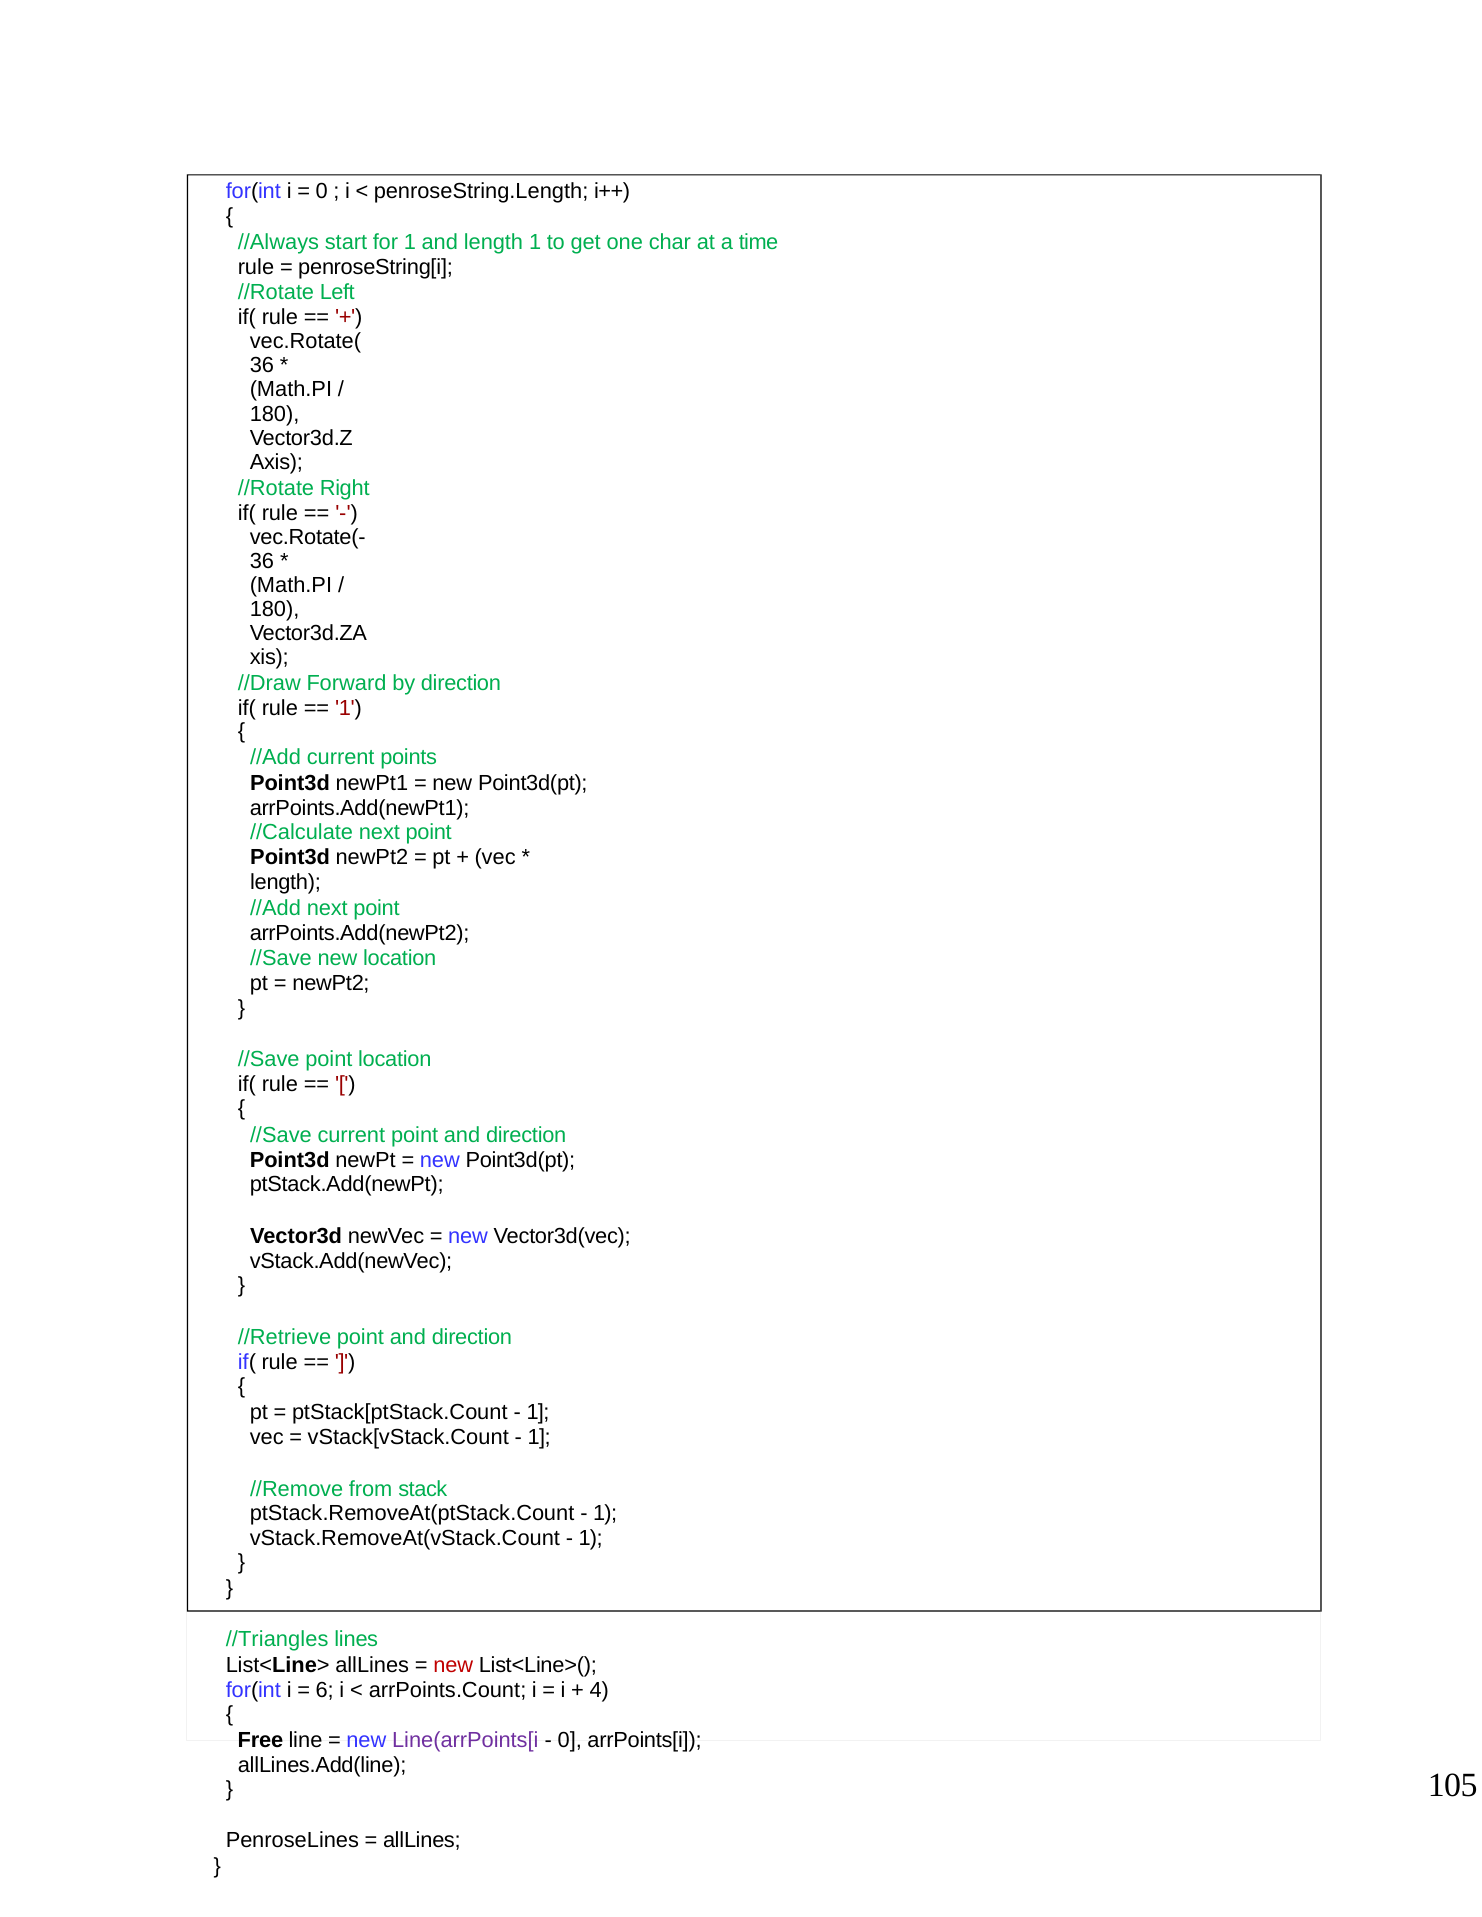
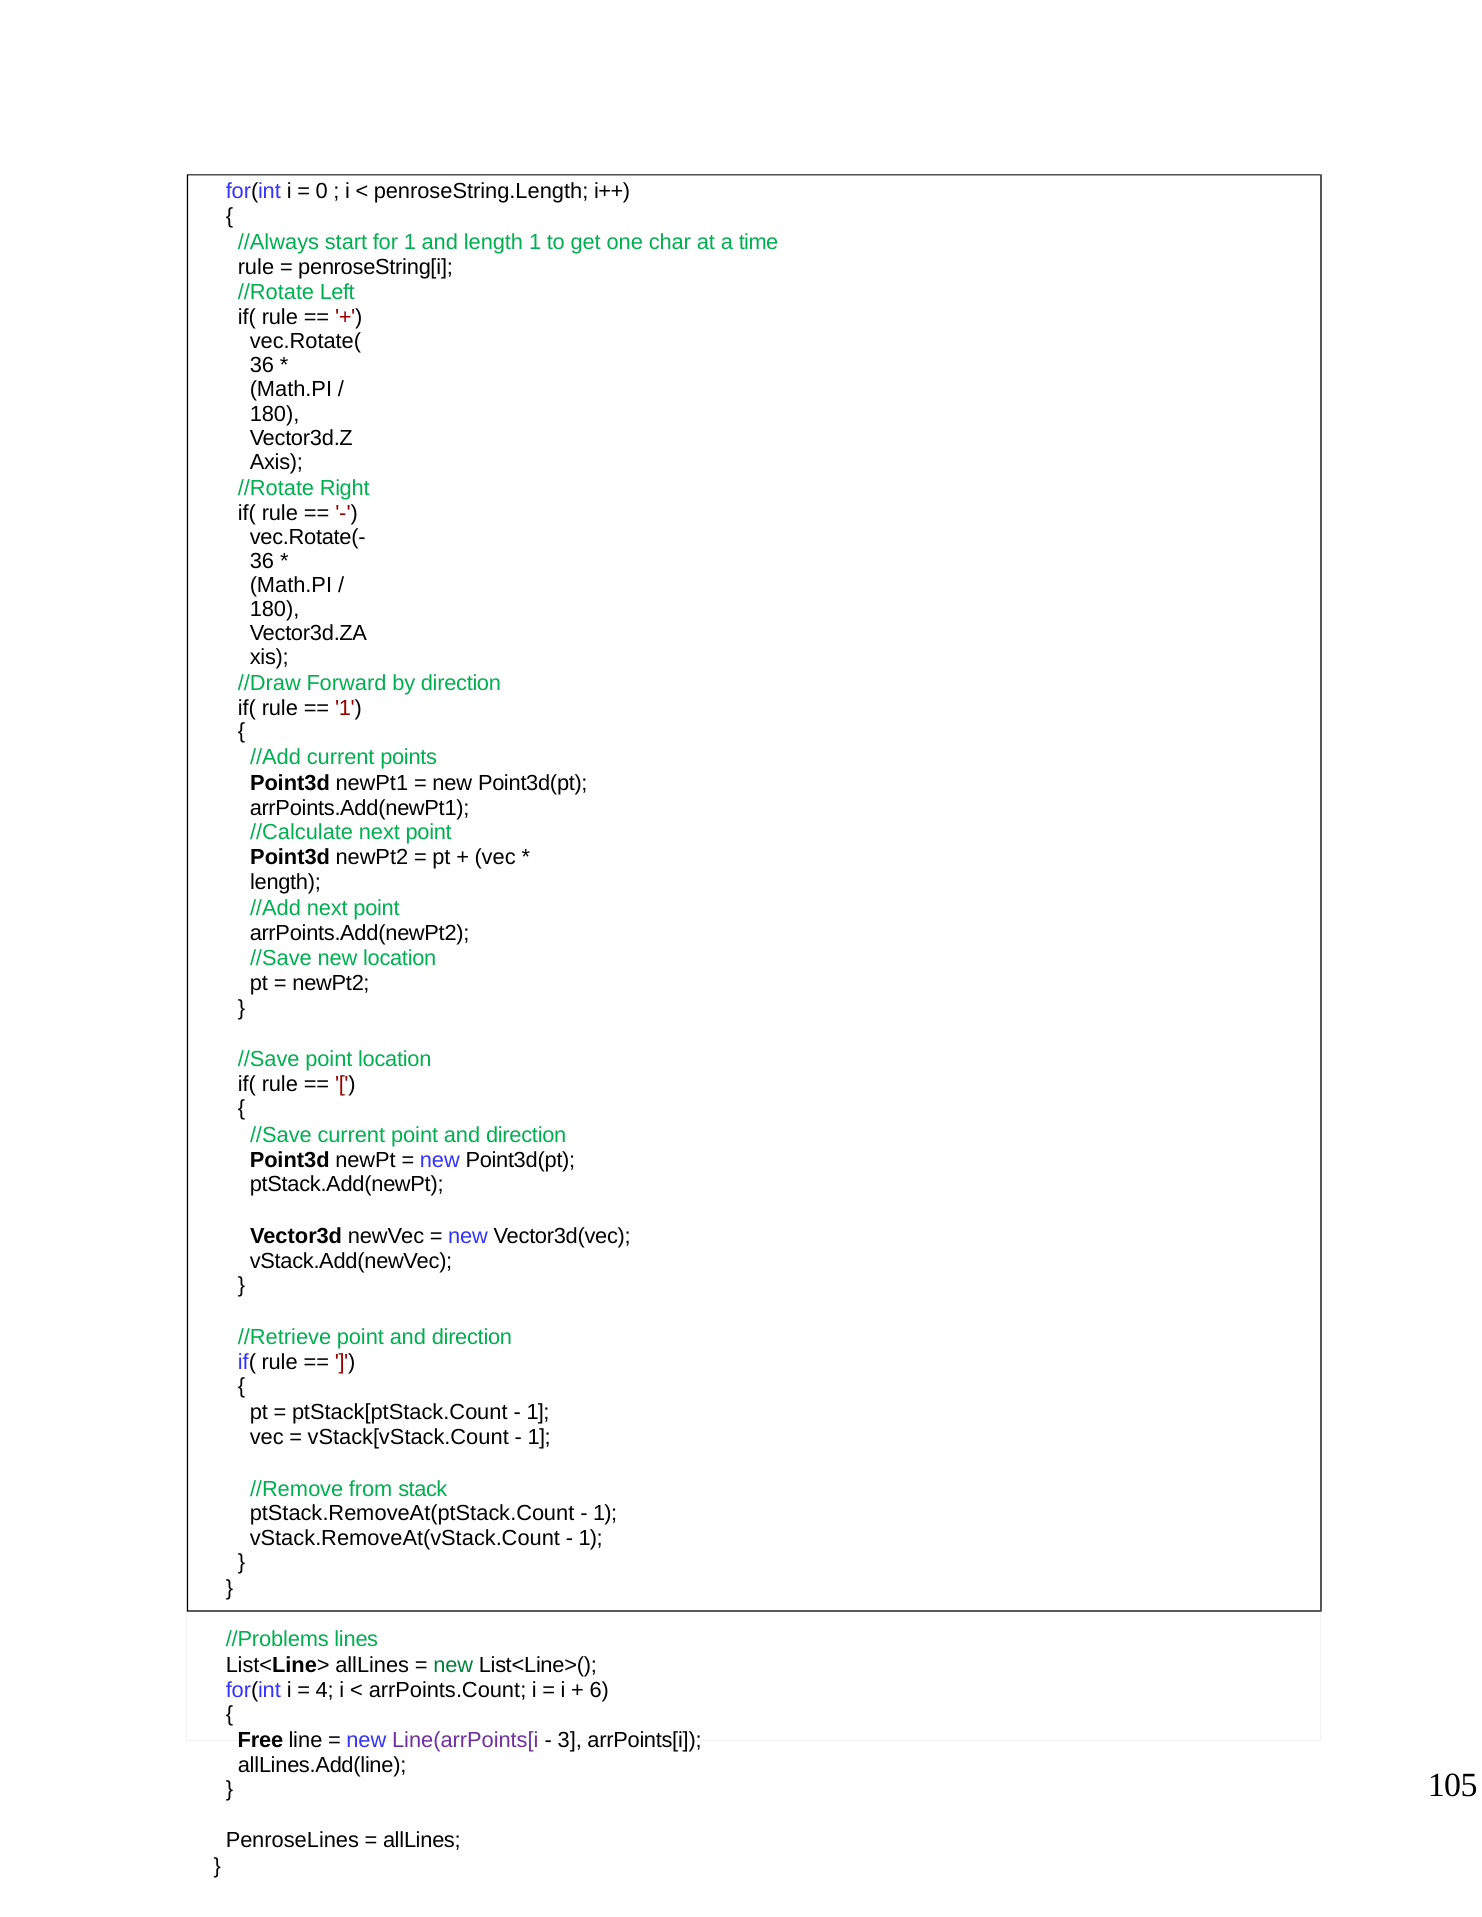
//Triangles: //Triangles -> //Problems
new at (453, 1666) colour: red -> green
6: 6 -> 4
4: 4 -> 6
0 at (570, 1741): 0 -> 3
